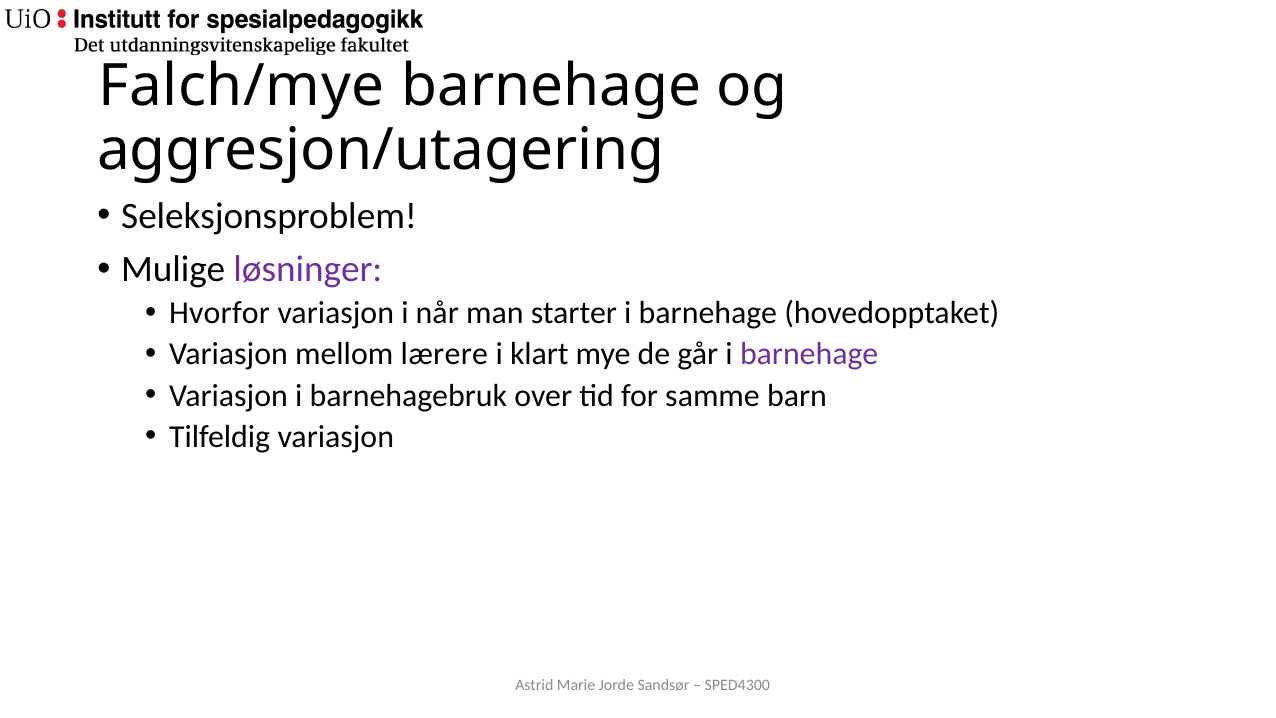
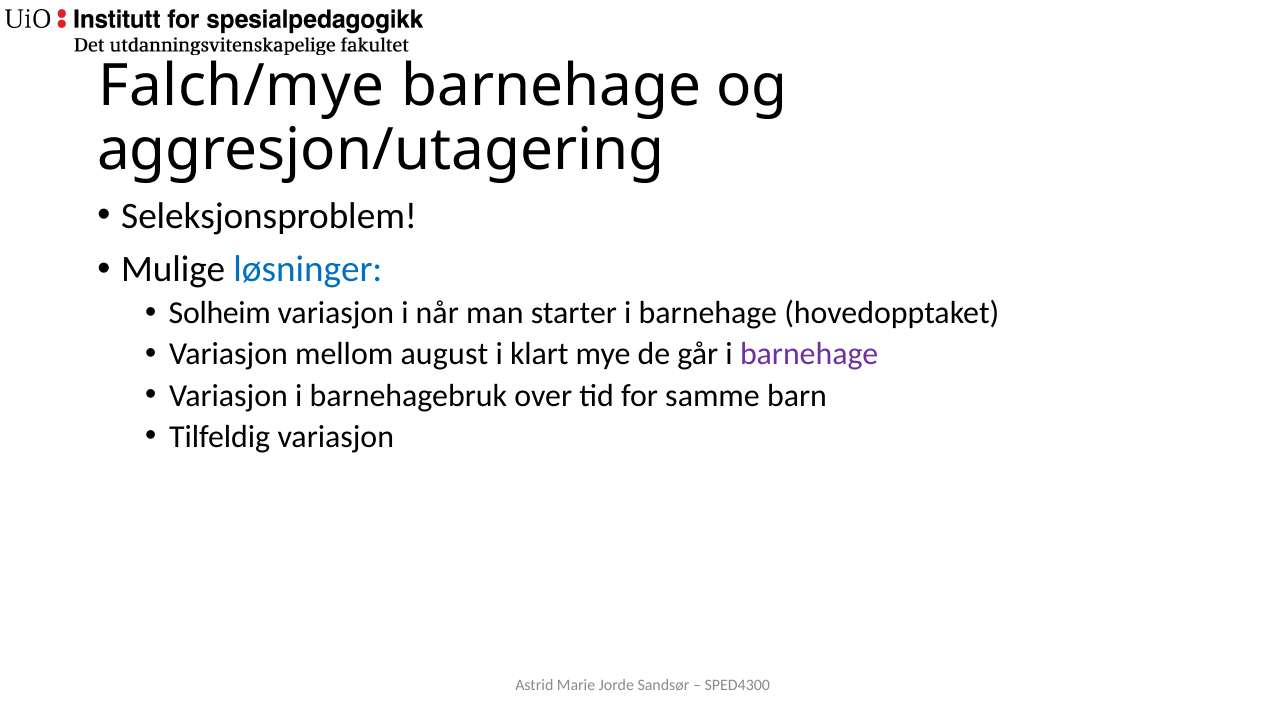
løsninger colour: purple -> blue
Hvorfor: Hvorfor -> Solheim
lærere: lærere -> august
